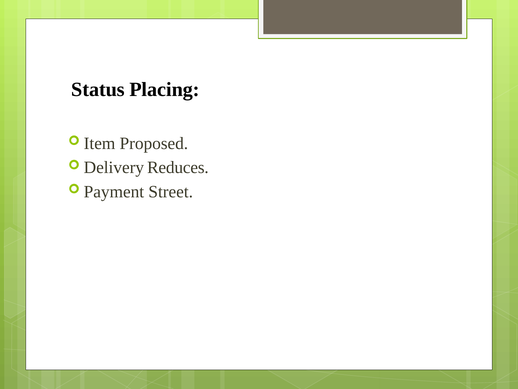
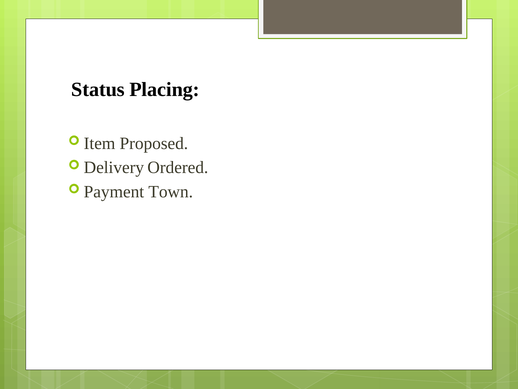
Reduces: Reduces -> Ordered
Street: Street -> Town
